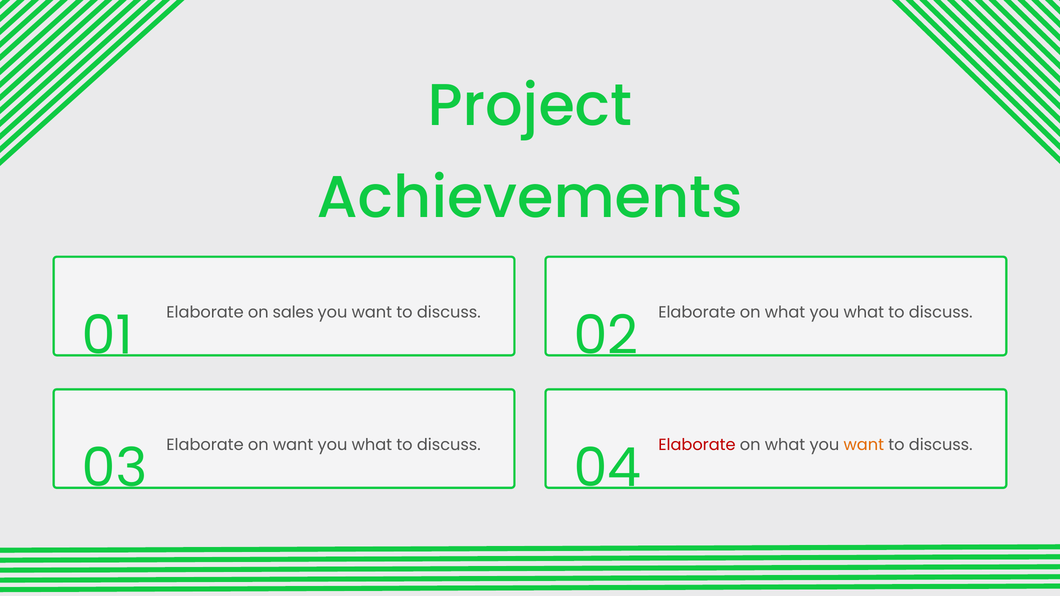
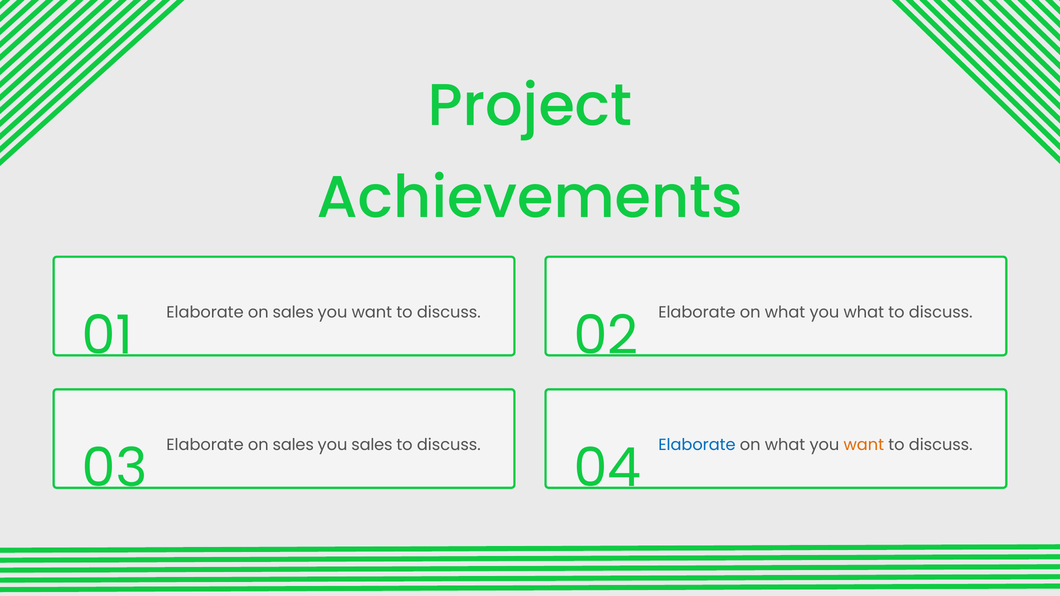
want at (293, 445): want -> sales
what at (372, 445): what -> sales
Elaborate at (697, 445) colour: red -> blue
